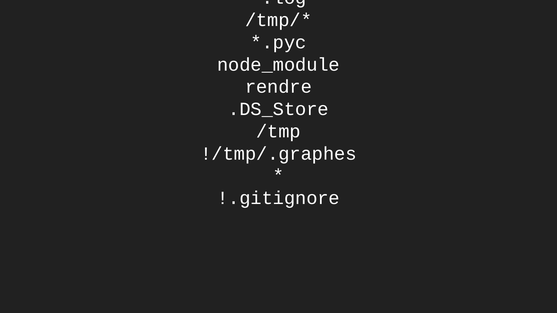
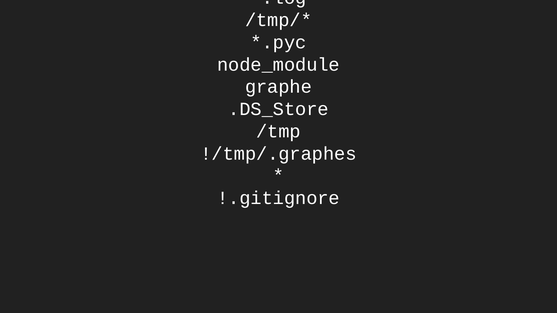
rendre: rendre -> graphe
